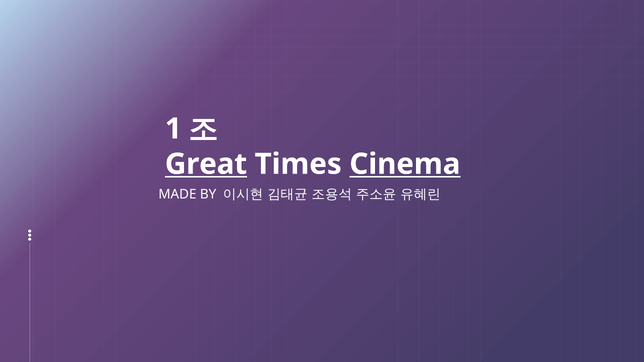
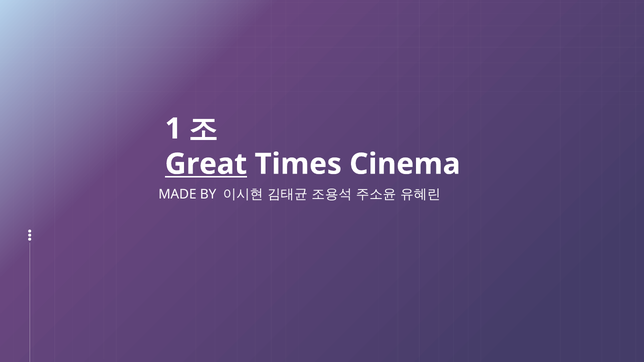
Cinema underline: present -> none
